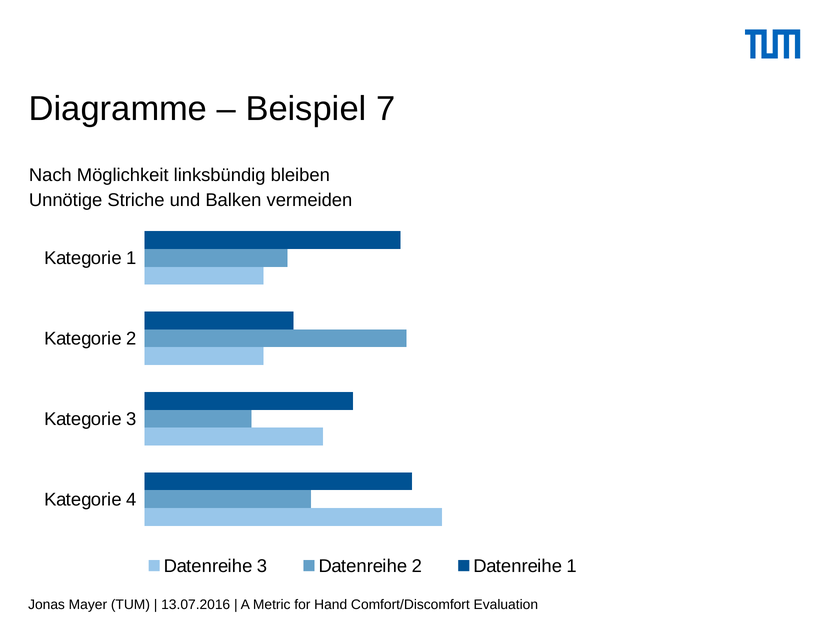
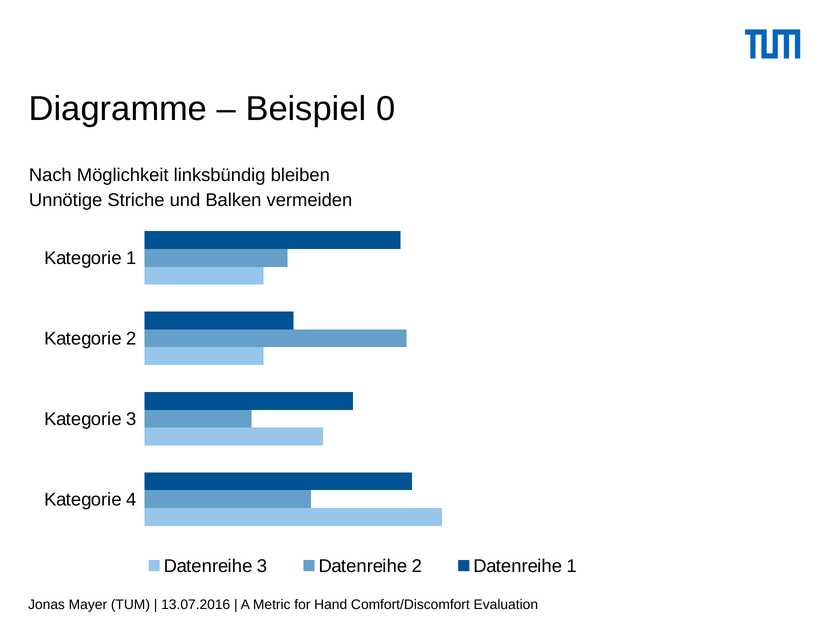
7: 7 -> 0
